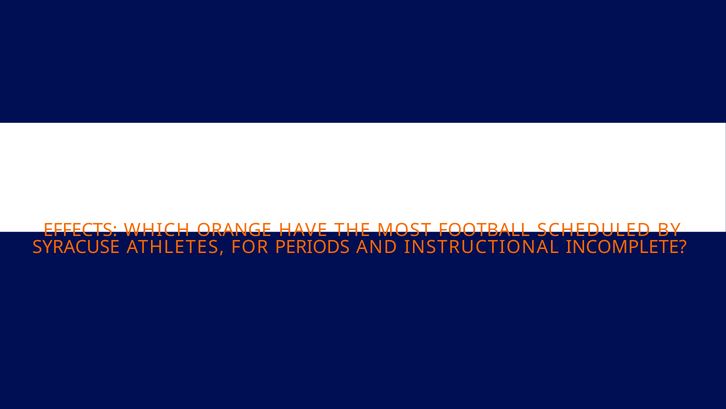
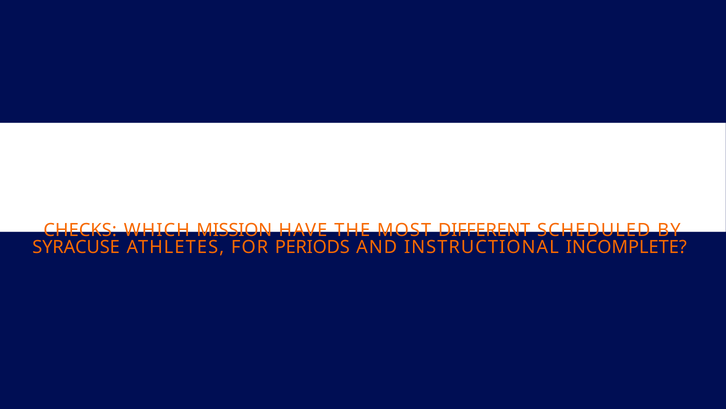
EFFECTS: EFFECTS -> CHECKS
ORANGE: ORANGE -> MISSION
FOOTBALL: FOOTBALL -> DIFFERENT
